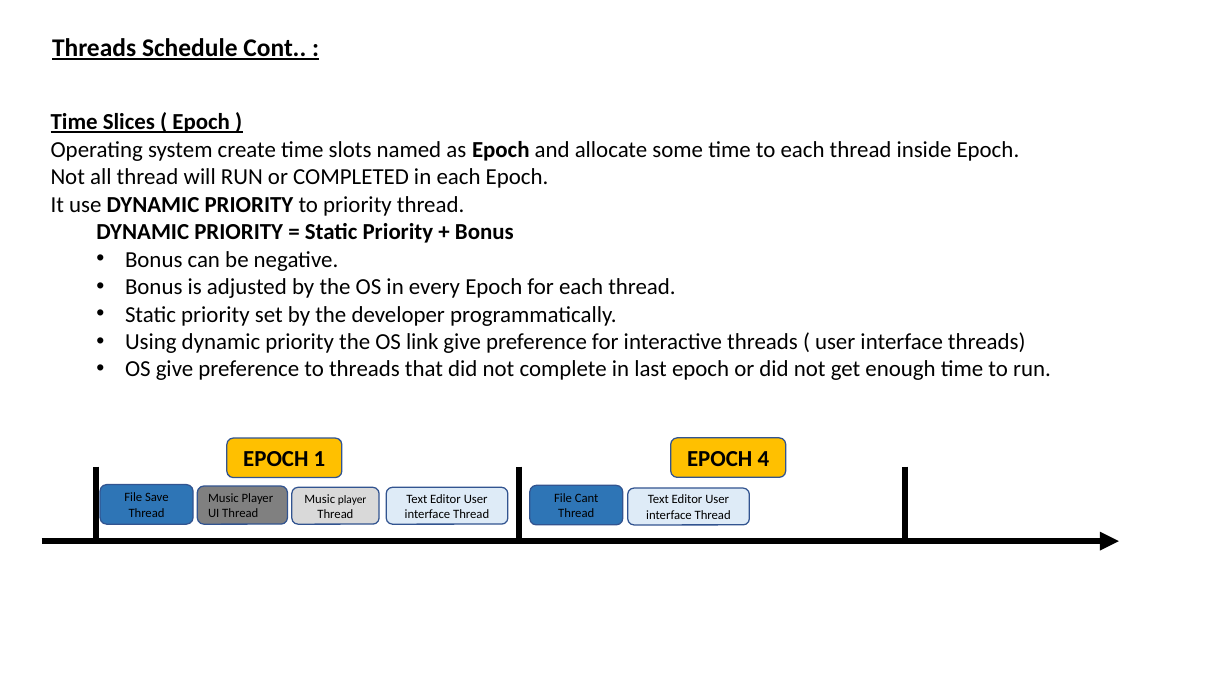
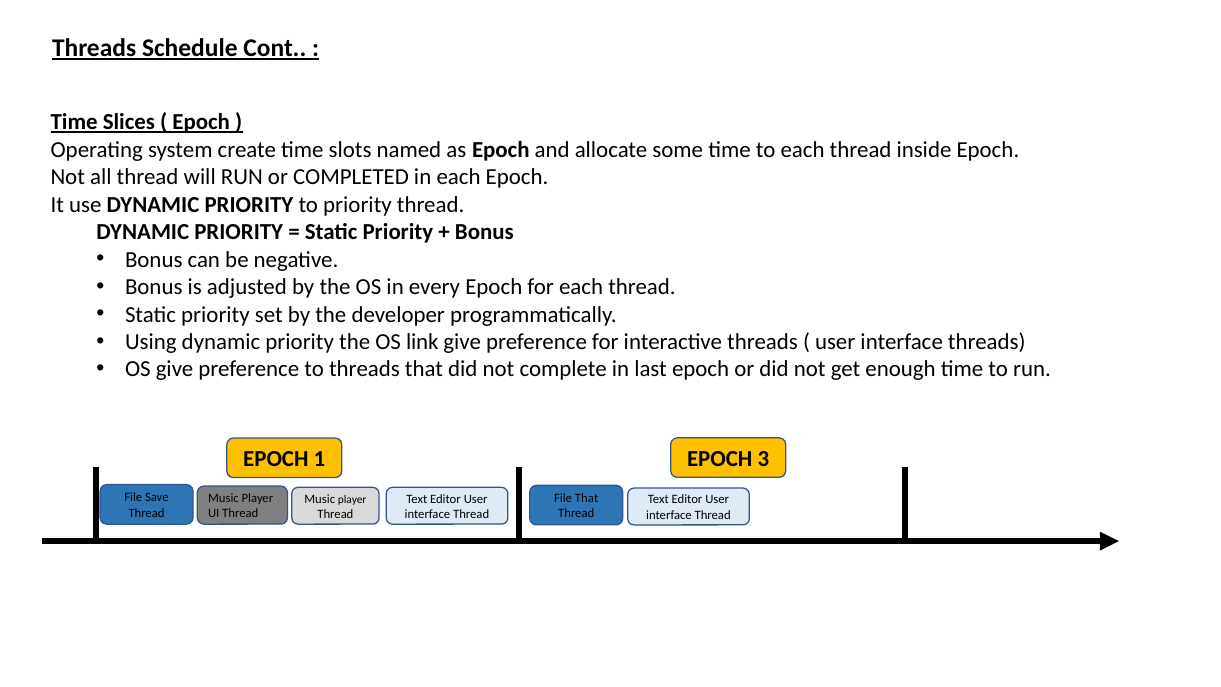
4: 4 -> 3
File Cant: Cant -> That
